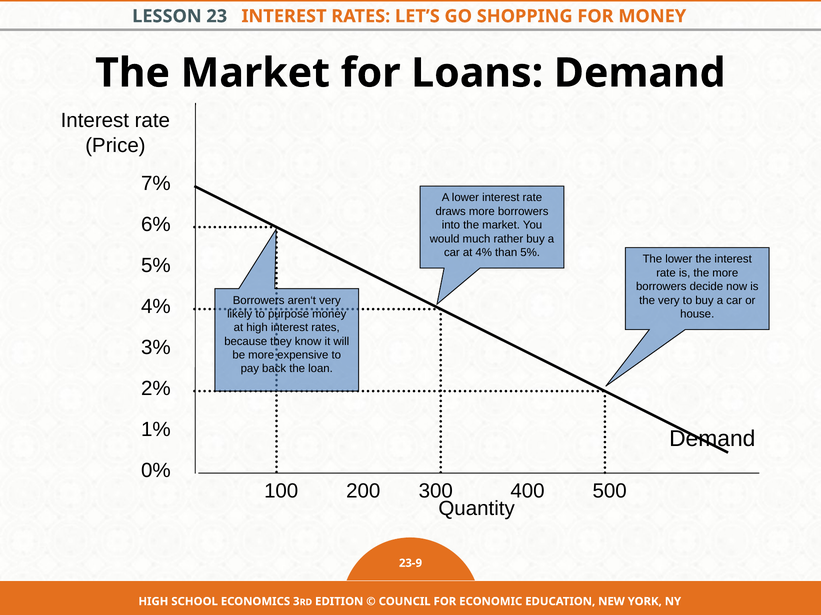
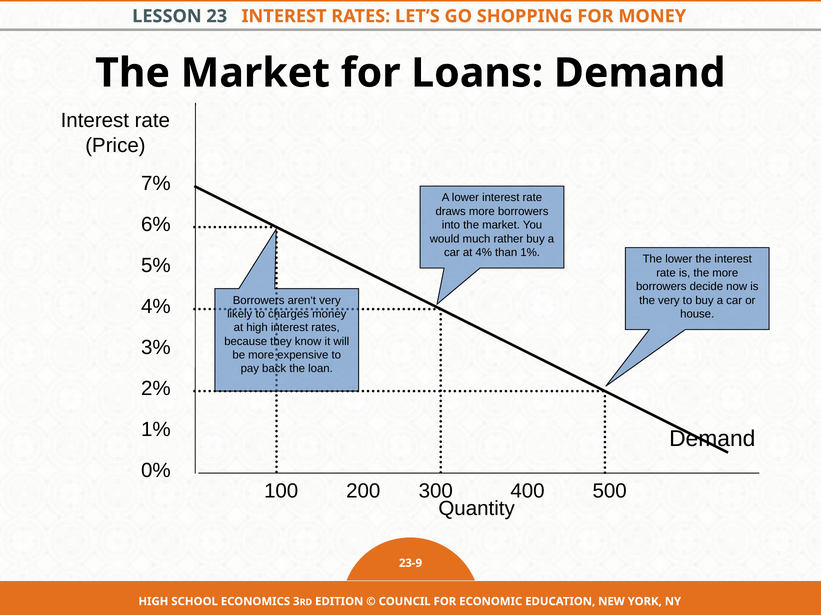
than 5%: 5% -> 1%
purpose: purpose -> charges
